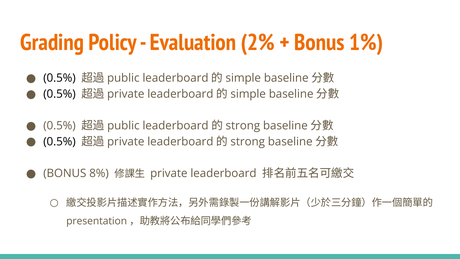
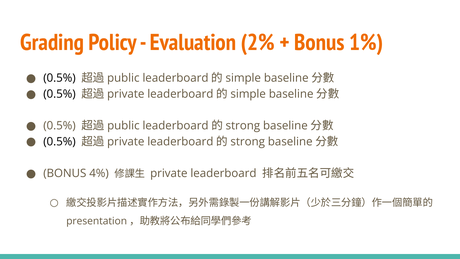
8%: 8% -> 4%
